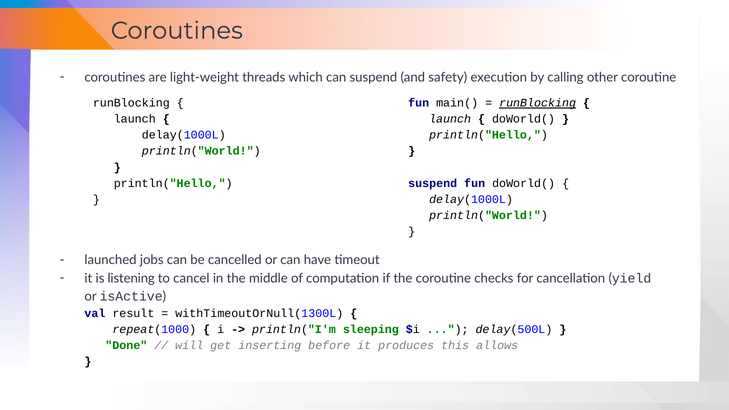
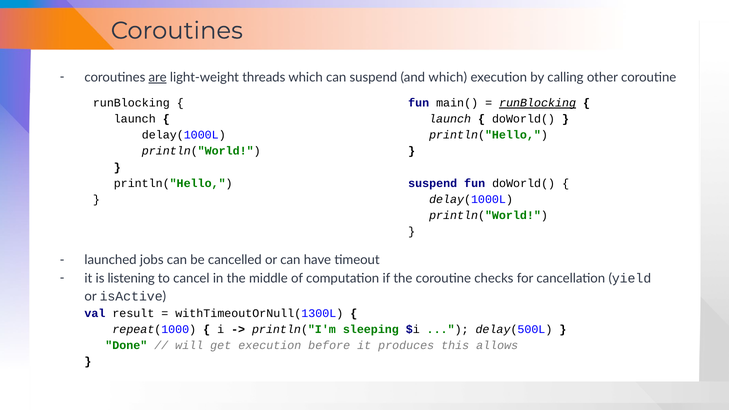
are underline: none -> present
and safety: safety -> which
get inserting: inserting -> execution
